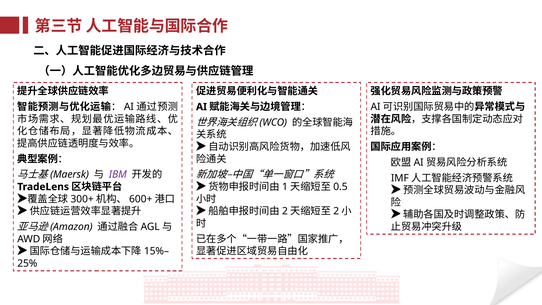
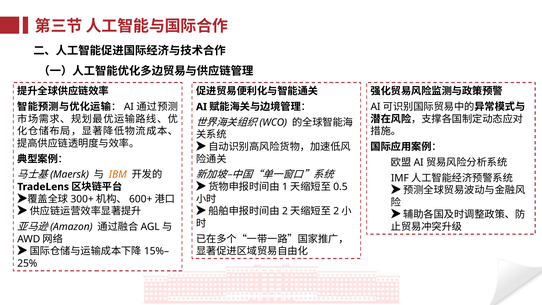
IBM colour: purple -> orange
